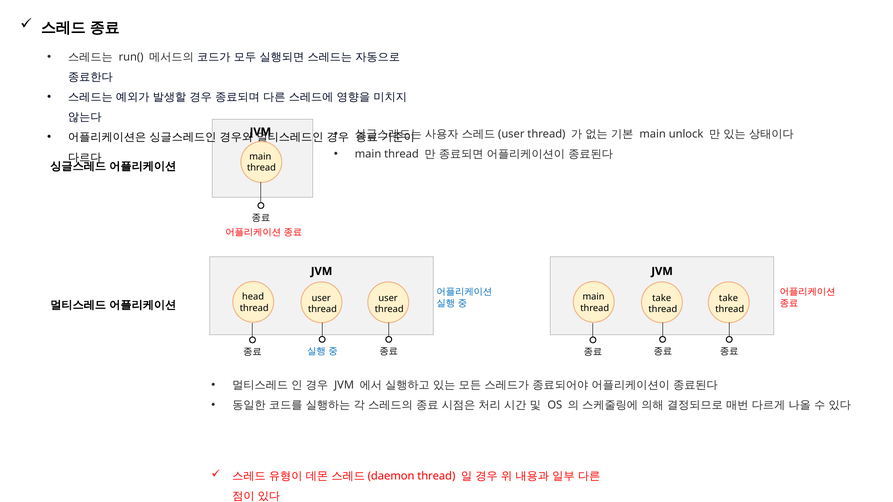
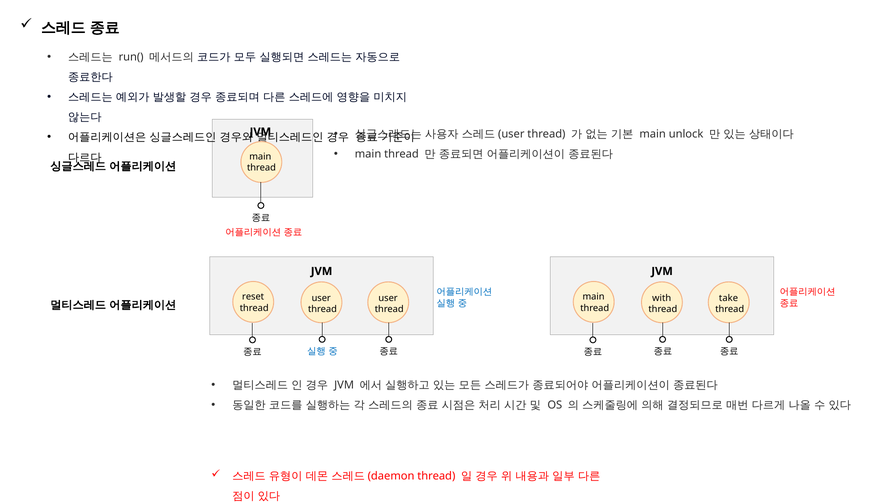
head: head -> reset
take at (662, 298): take -> with
